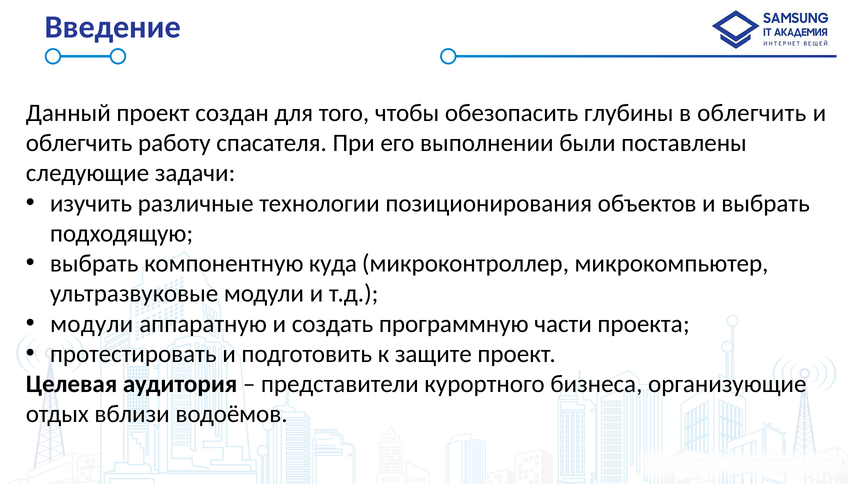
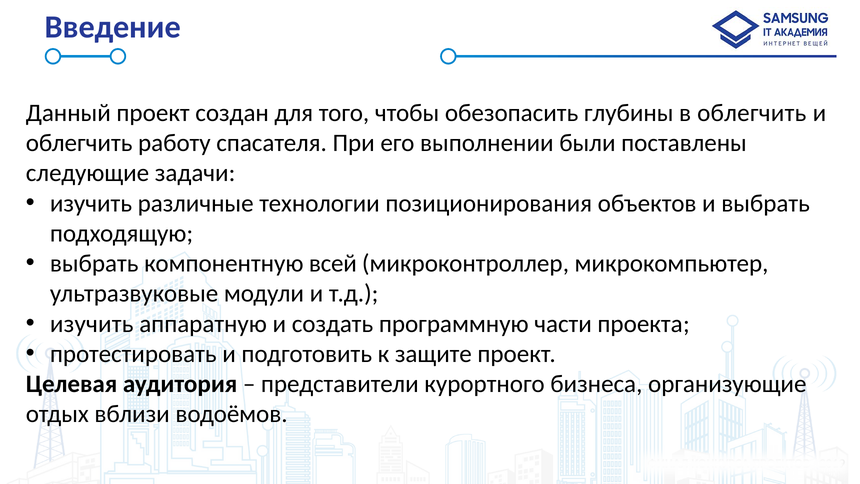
куда: куда -> всей
модули at (92, 324): модули -> изучить
